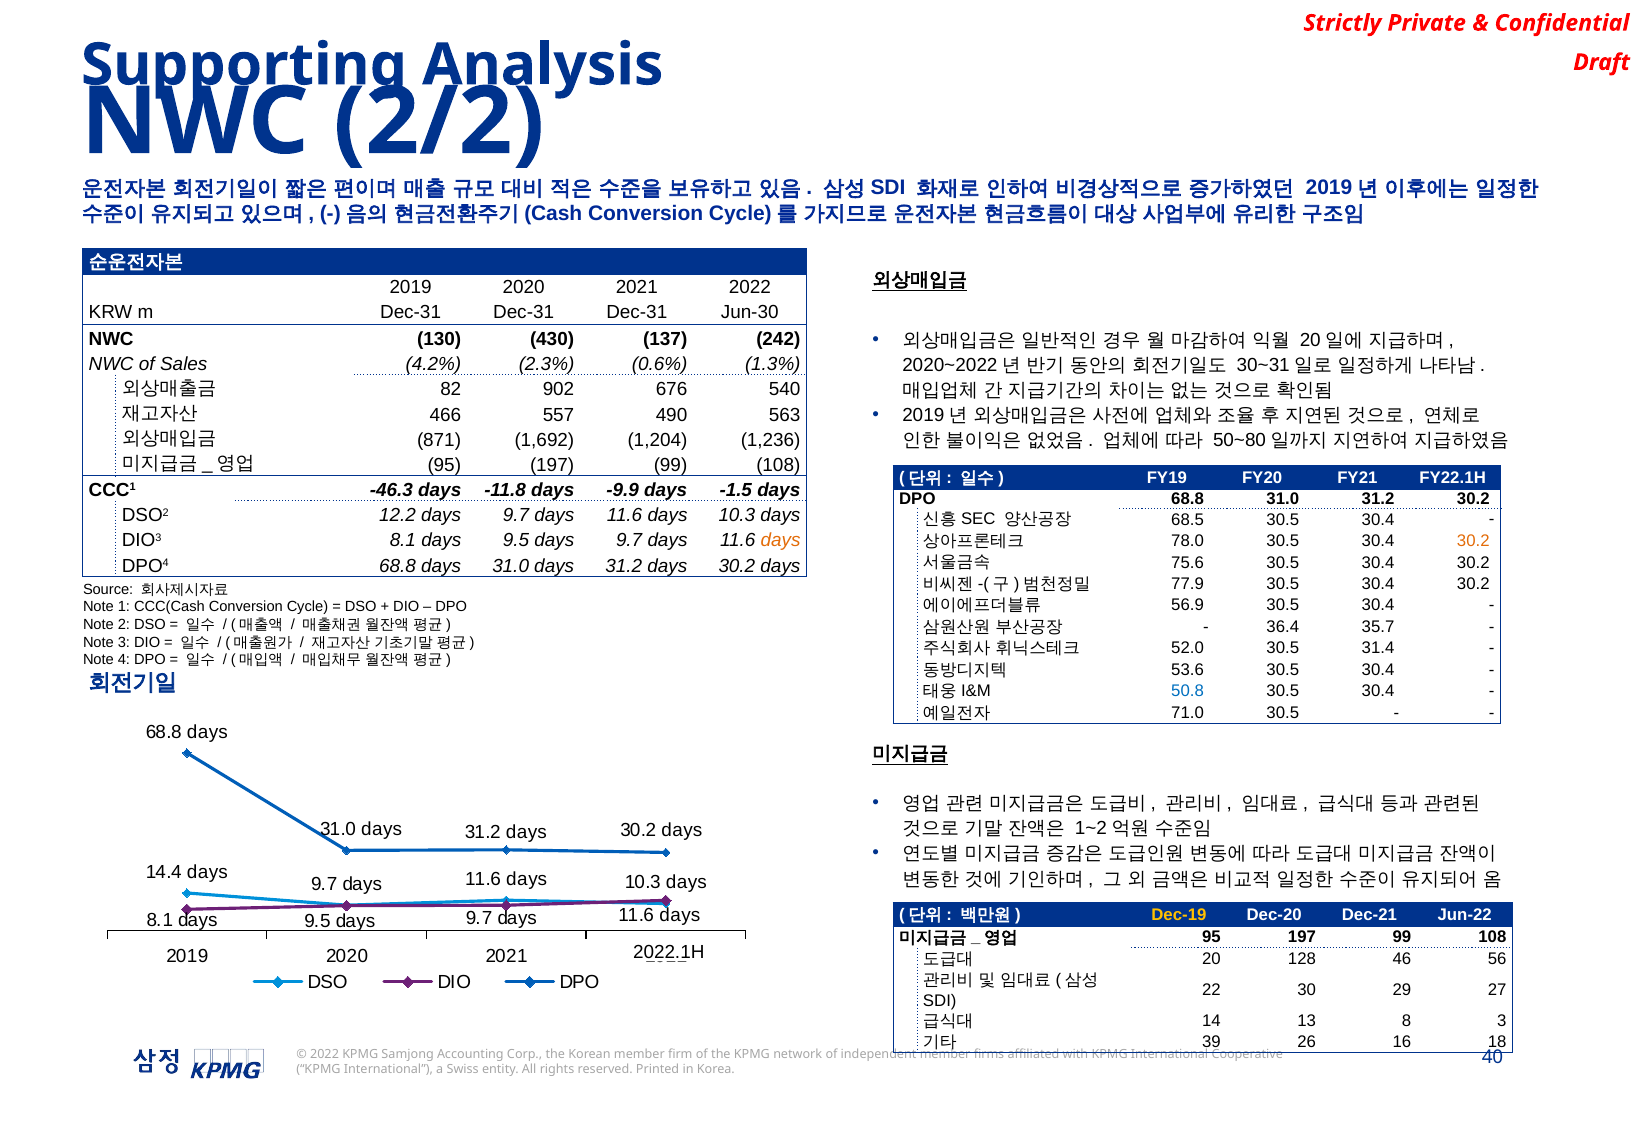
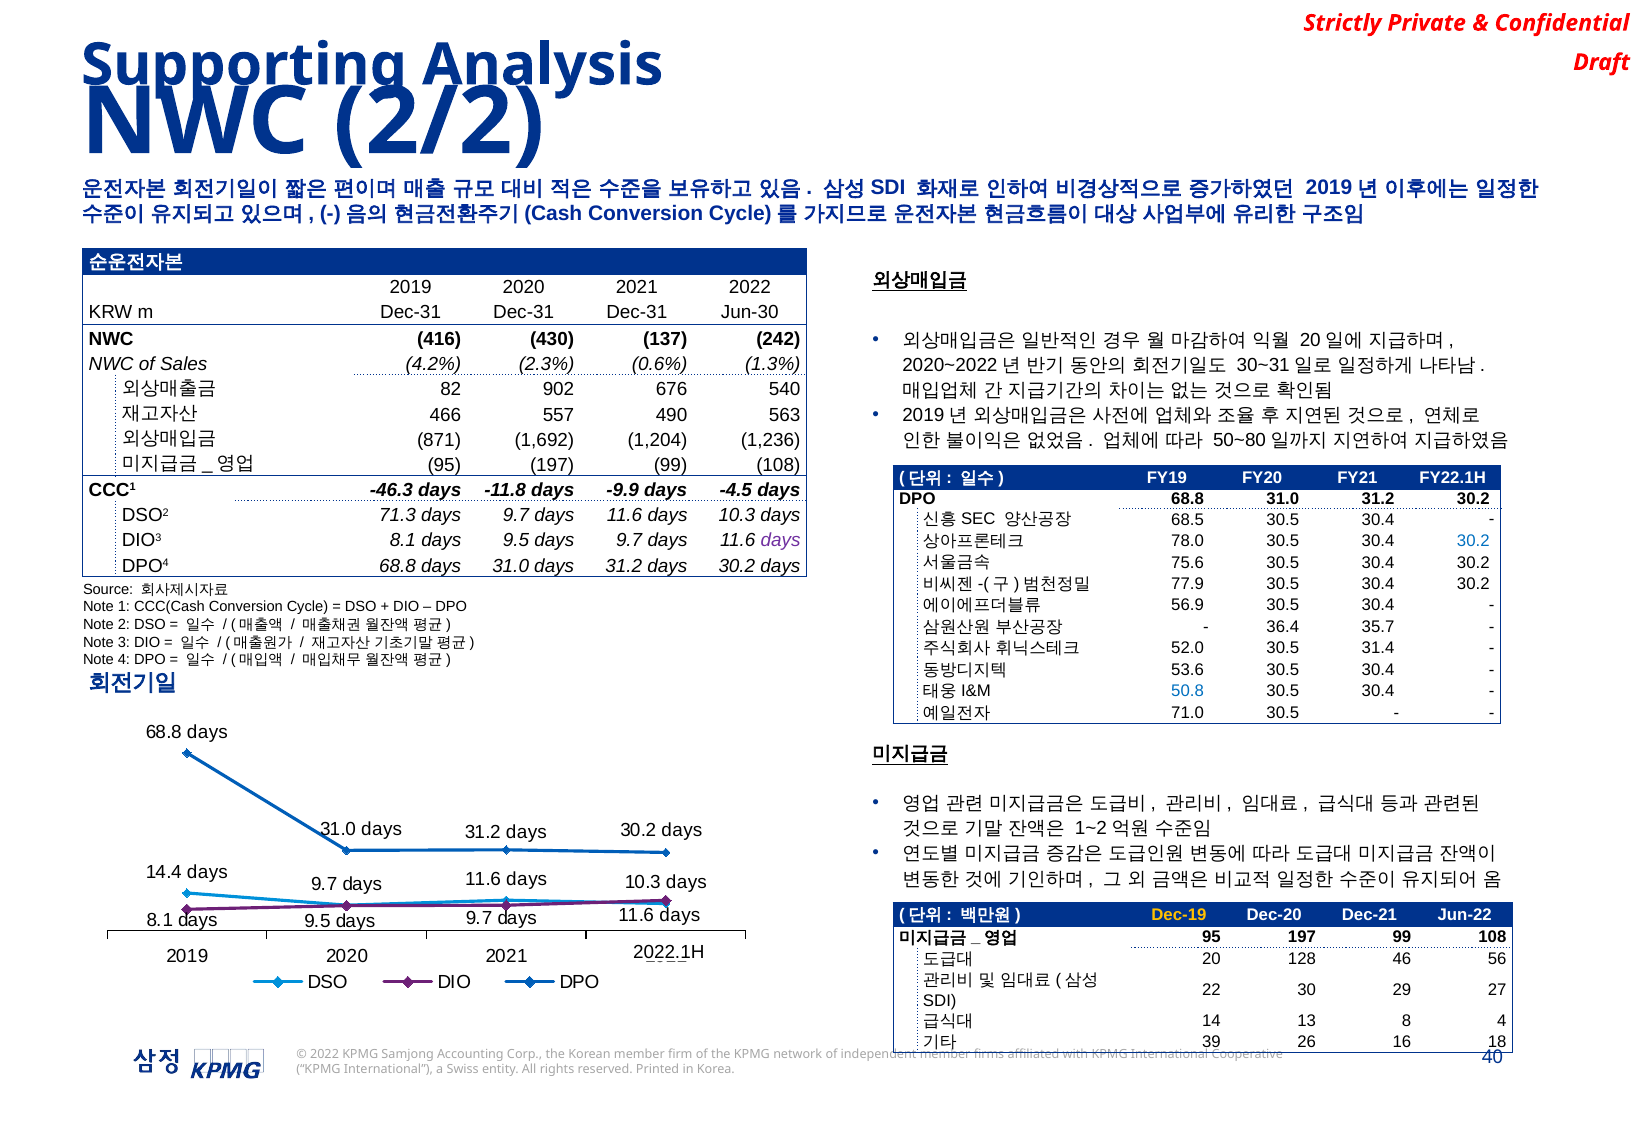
130: 130 -> 416
-1.5: -1.5 -> -4.5
12.2: 12.2 -> 71.3
days at (781, 541) colour: orange -> purple
30.2 at (1473, 541) colour: orange -> blue
8 3: 3 -> 4
